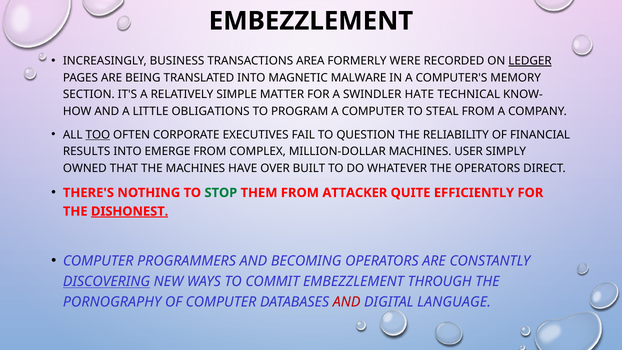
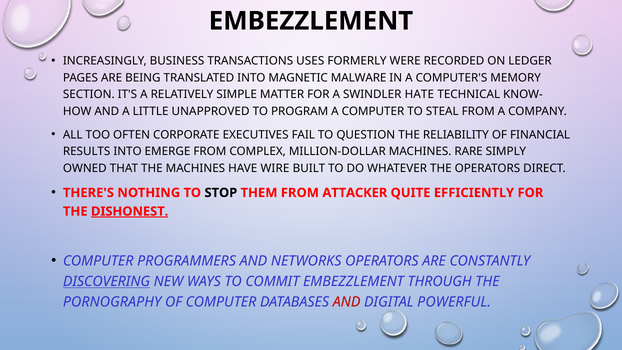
AREA: AREA -> USES
LEDGER underline: present -> none
OBLIGATIONS: OBLIGATIONS -> UNAPPROVED
TOO underline: present -> none
USER: USER -> RARE
OVER: OVER -> WIRE
STOP colour: green -> black
BECOMING: BECOMING -> NETWORKS
LANGUAGE: LANGUAGE -> POWERFUL
